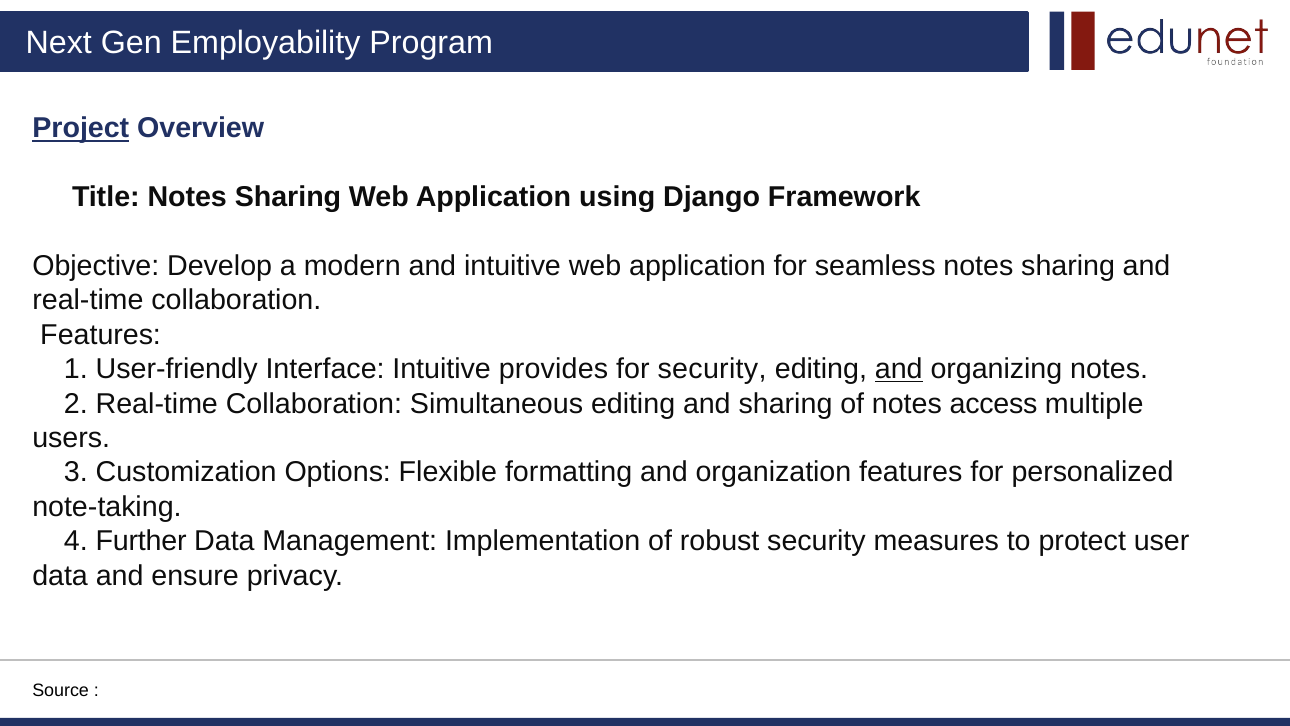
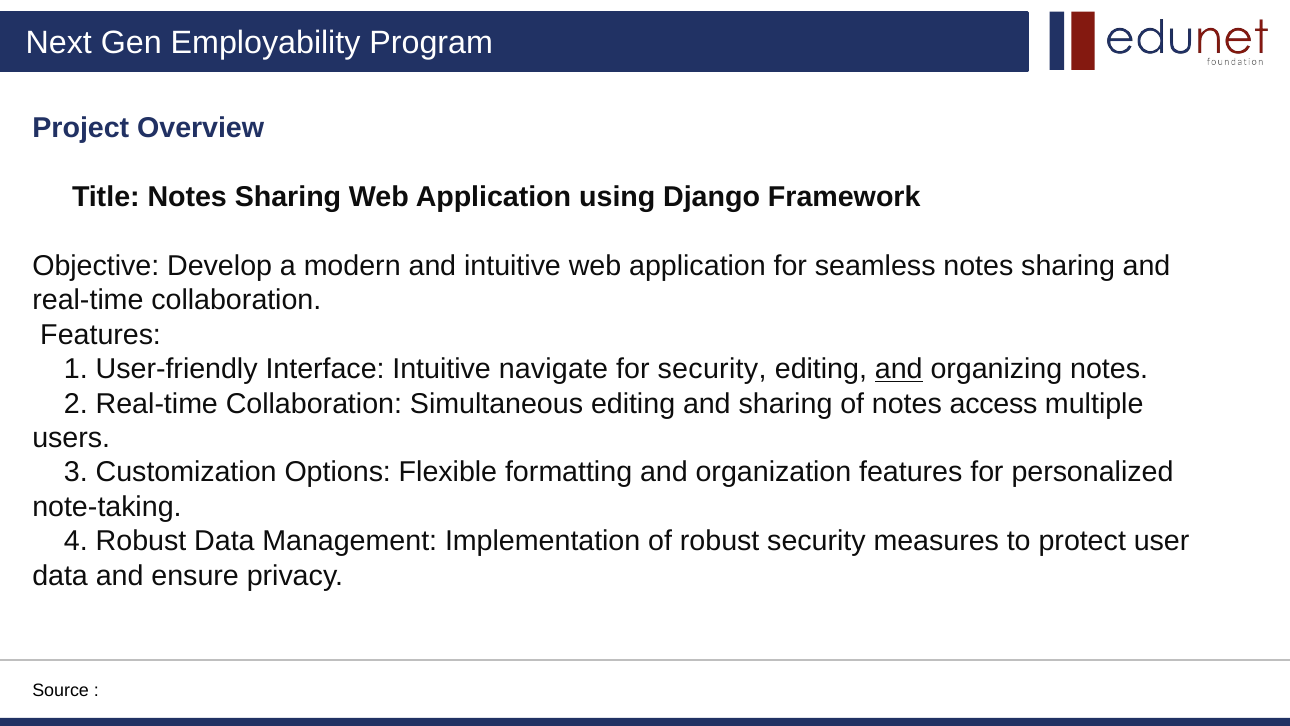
Project underline: present -> none
provides: provides -> navigate
4 Further: Further -> Robust
